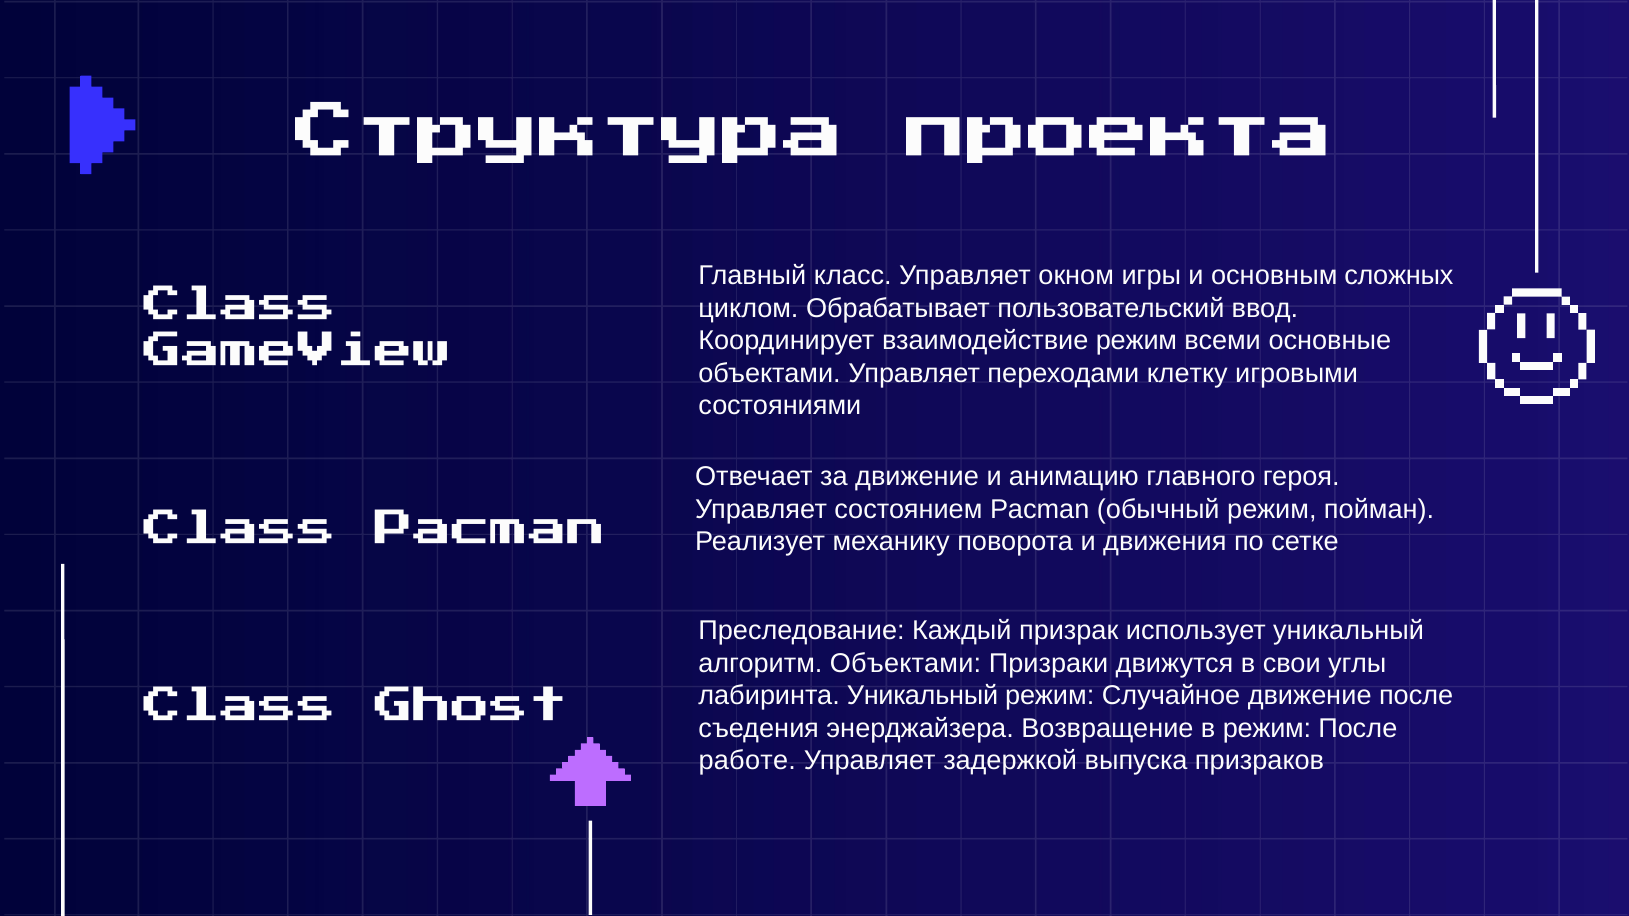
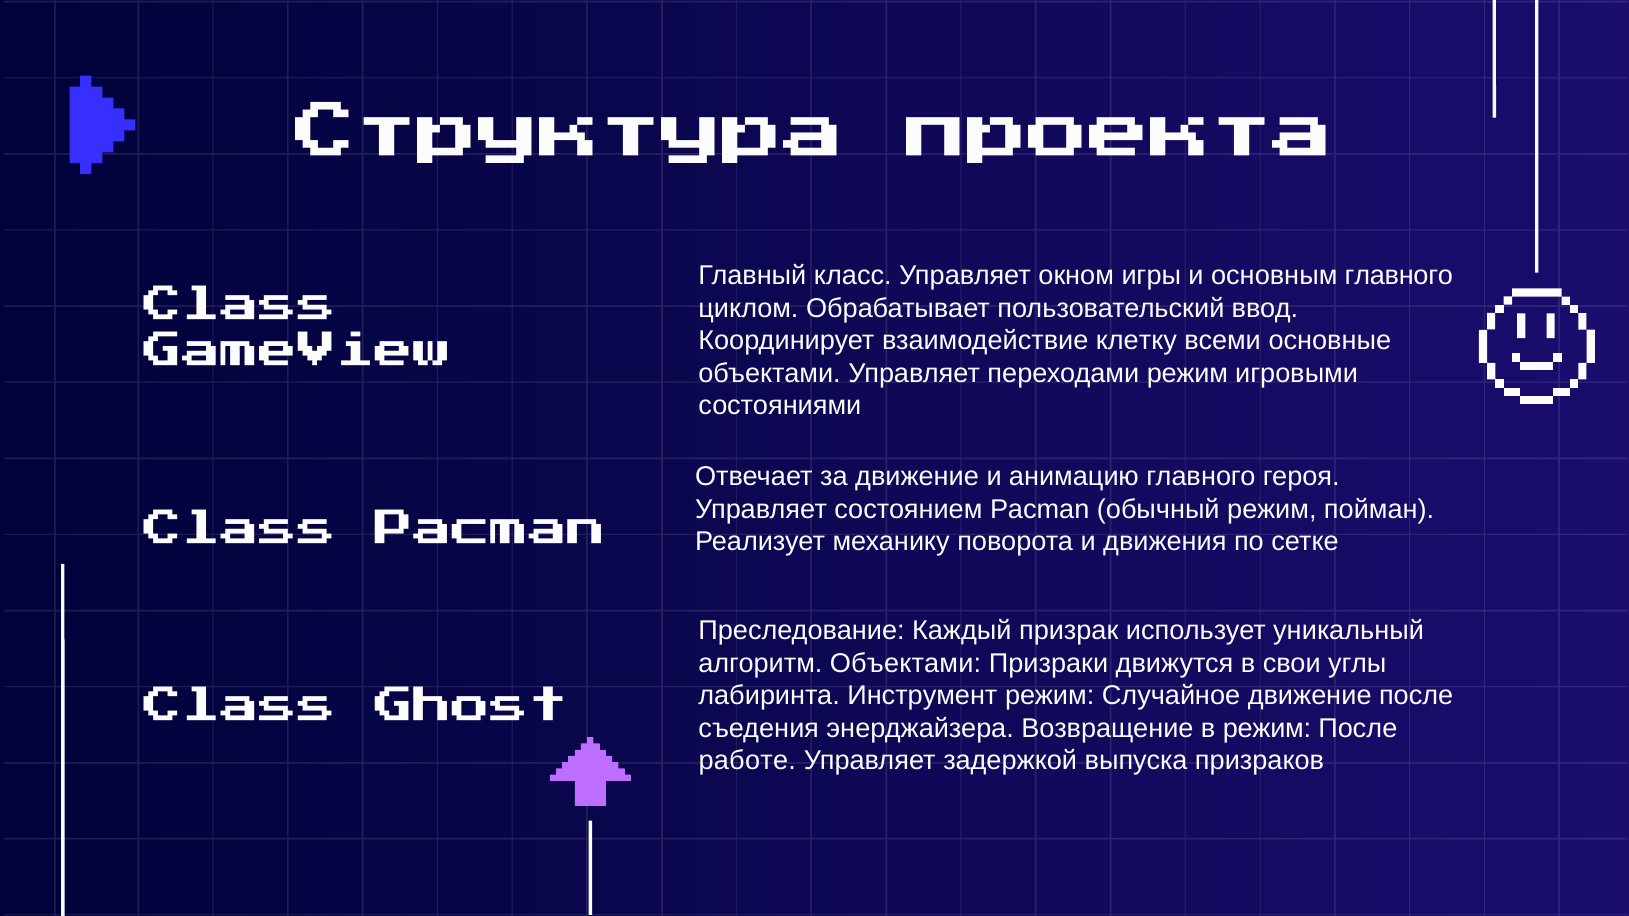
основным сложных: сложных -> главного
взаимодействие режим: режим -> клетку
переходами клетку: клетку -> режим
лабиринта Уникальный: Уникальный -> Инструмент
